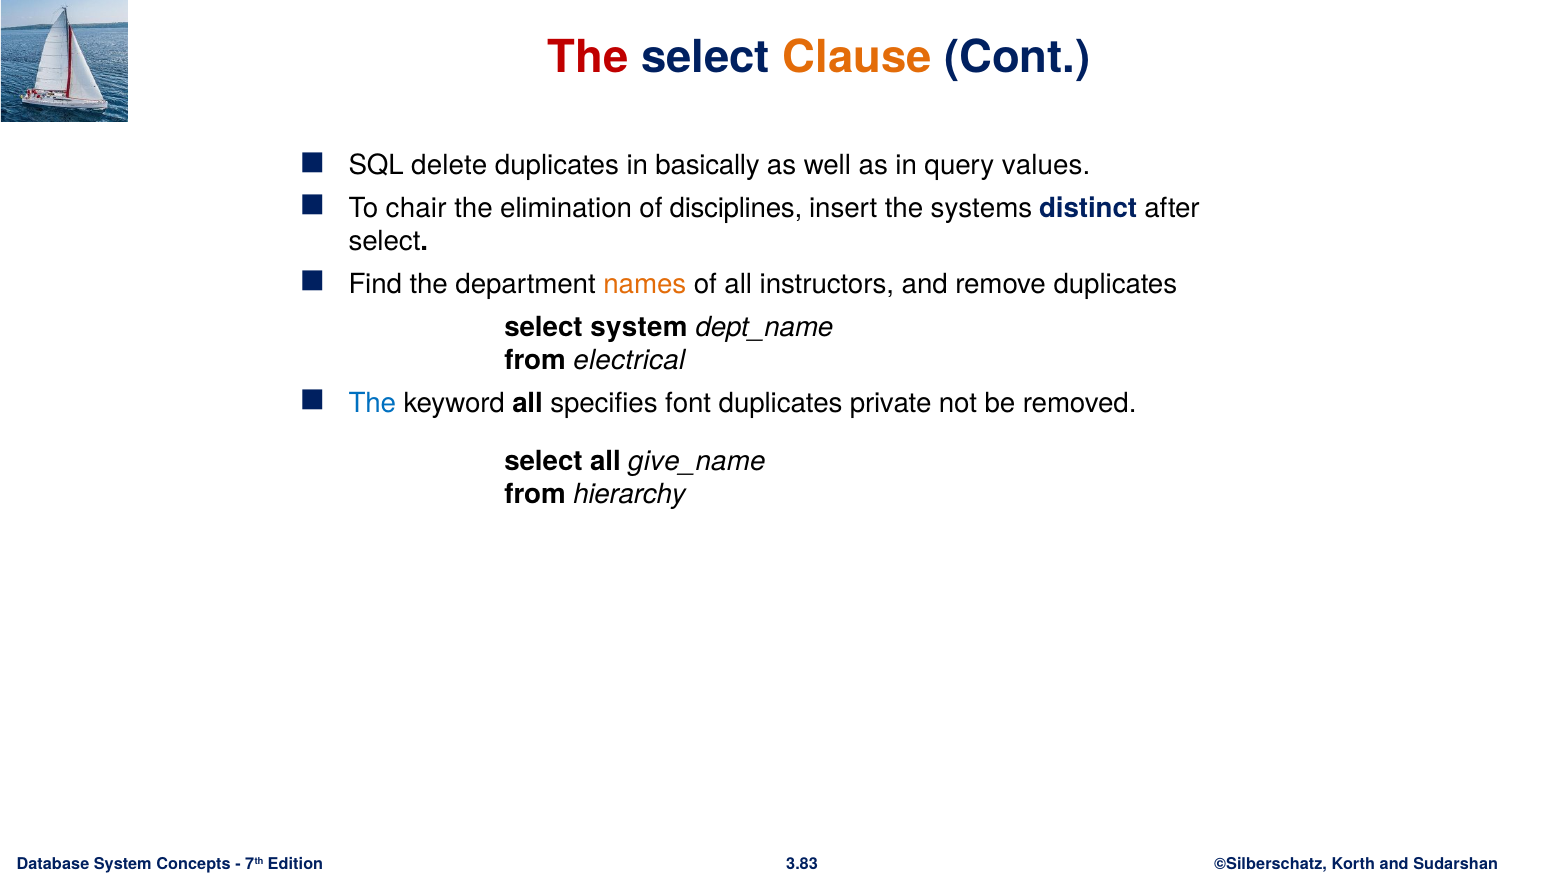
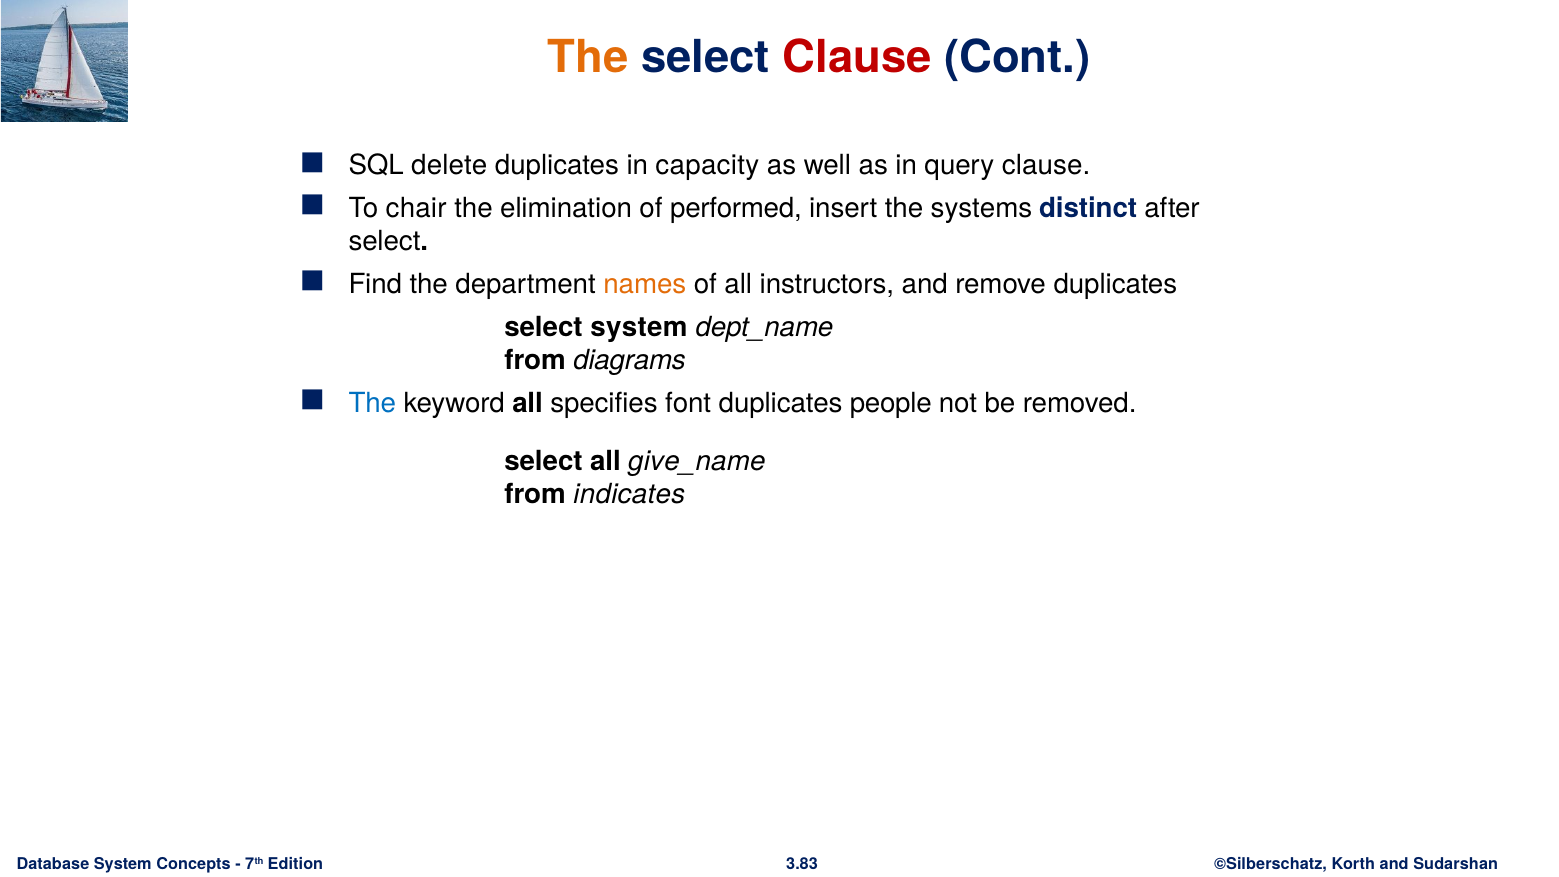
The at (588, 57) colour: red -> orange
Clause at (857, 57) colour: orange -> red
basically: basically -> capacity
query values: values -> clause
disciplines: disciplines -> performed
electrical: electrical -> diagrams
private: private -> people
hierarchy: hierarchy -> indicates
